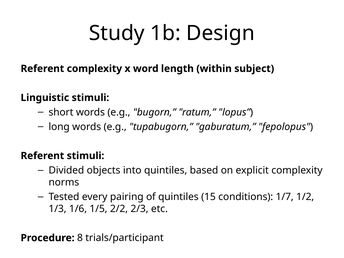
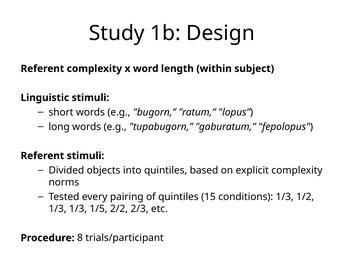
conditions 1/7: 1/7 -> 1/3
1/3 1/6: 1/6 -> 1/3
